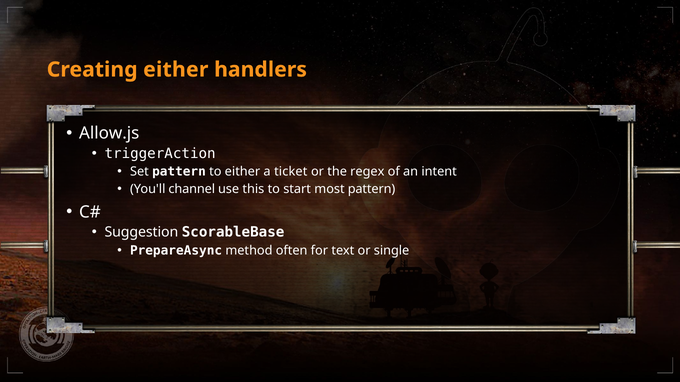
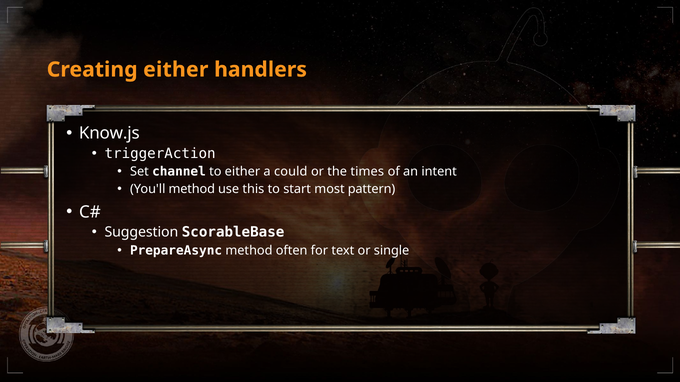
Allow.js: Allow.js -> Know.js
Set pattern: pattern -> channel
ticket: ticket -> could
regex: regex -> times
You'll channel: channel -> method
